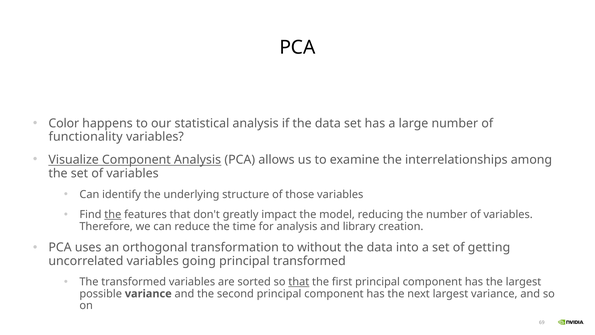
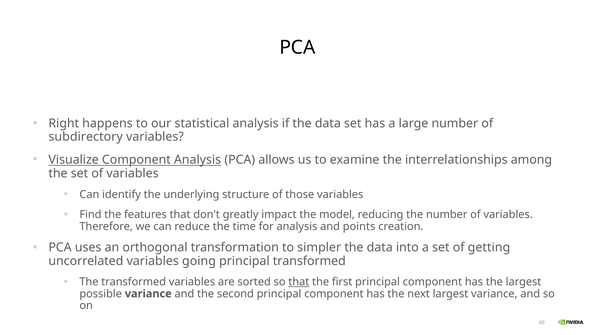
Color: Color -> Right
functionality: functionality -> subdirectory
the at (113, 214) underline: present -> none
library: library -> points
without: without -> simpler
